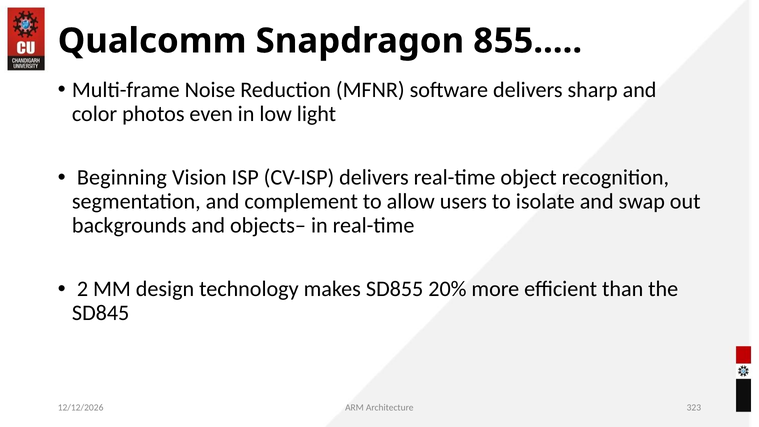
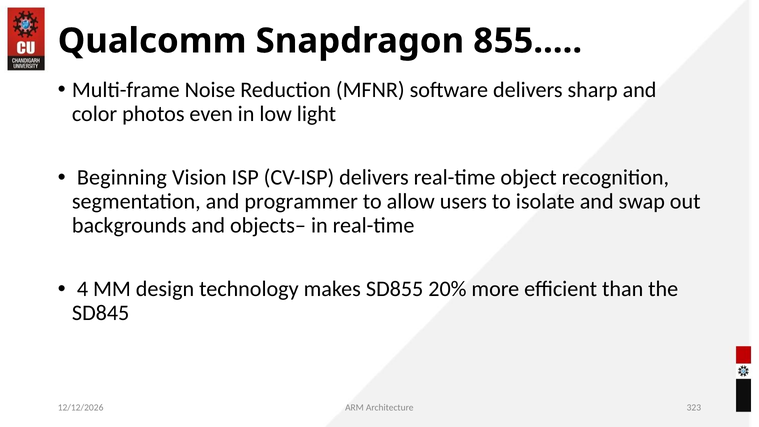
complement: complement -> programmer
2: 2 -> 4
